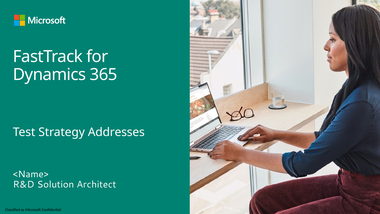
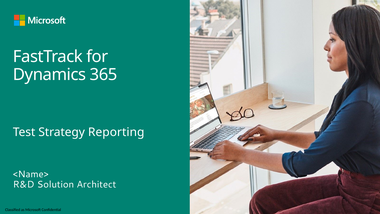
Addresses: Addresses -> Reporting
